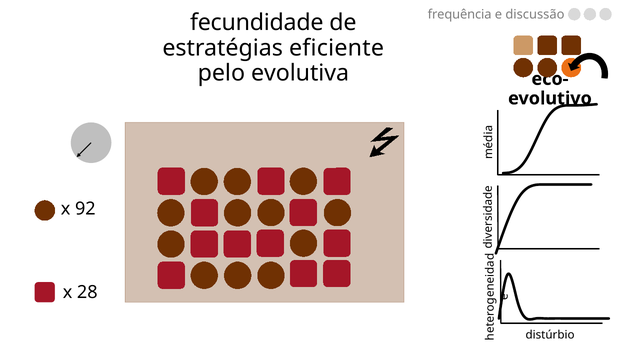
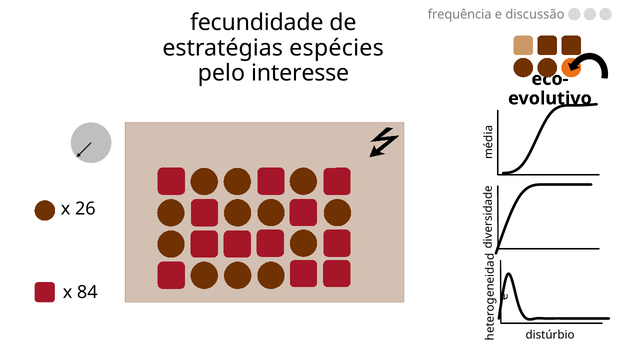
eficiente: eficiente -> espécies
evolutiva: evolutiva -> interesse
92: 92 -> 26
28: 28 -> 84
